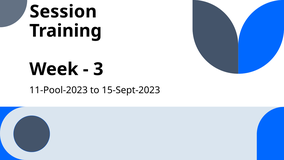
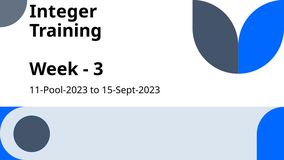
Session: Session -> Integer
